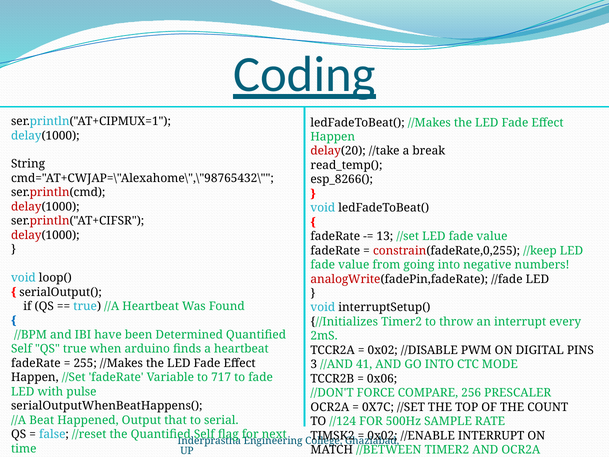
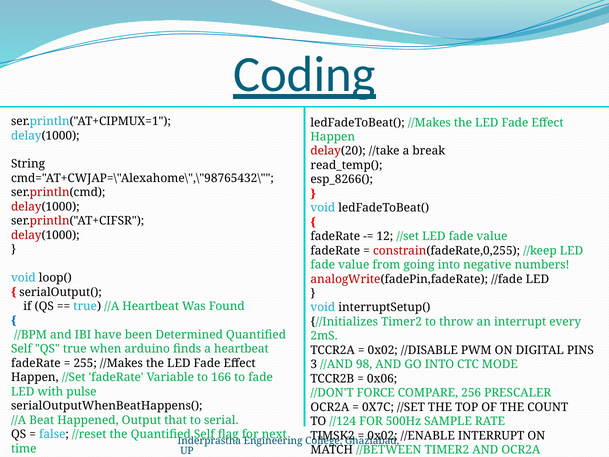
13: 13 -> 12
41: 41 -> 98
717: 717 -> 166
